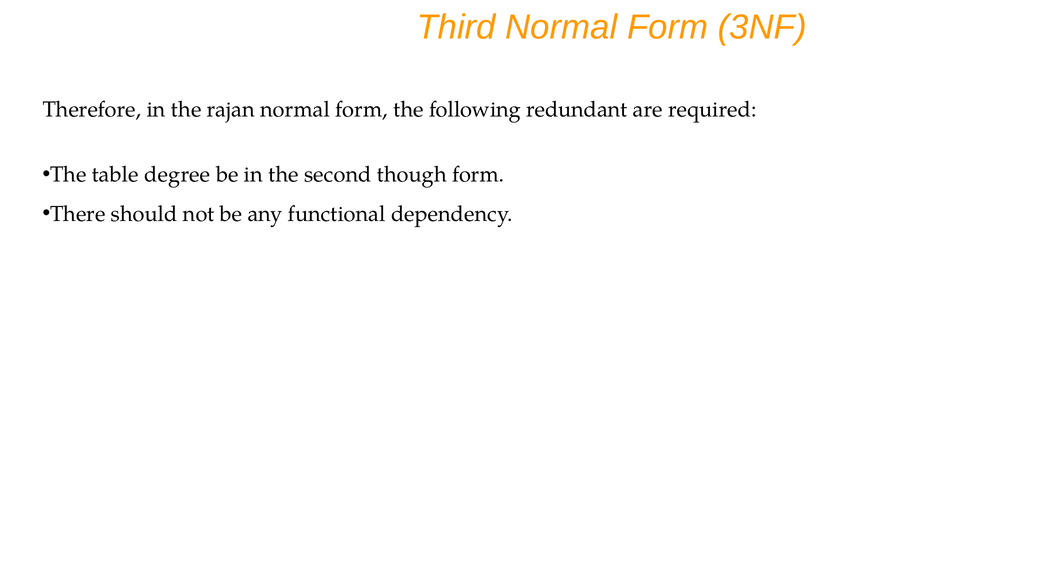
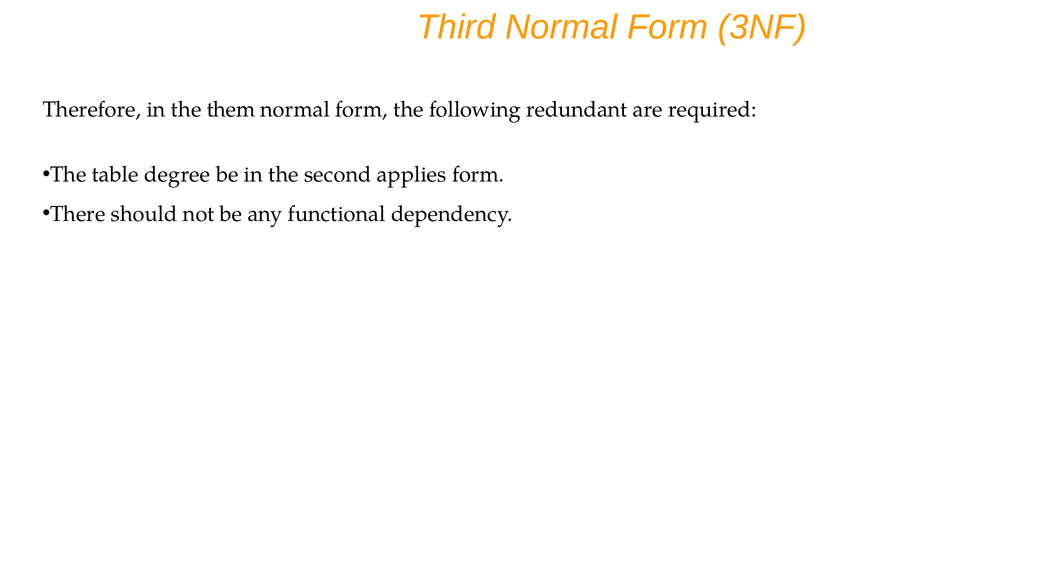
rajan: rajan -> them
though: though -> applies
